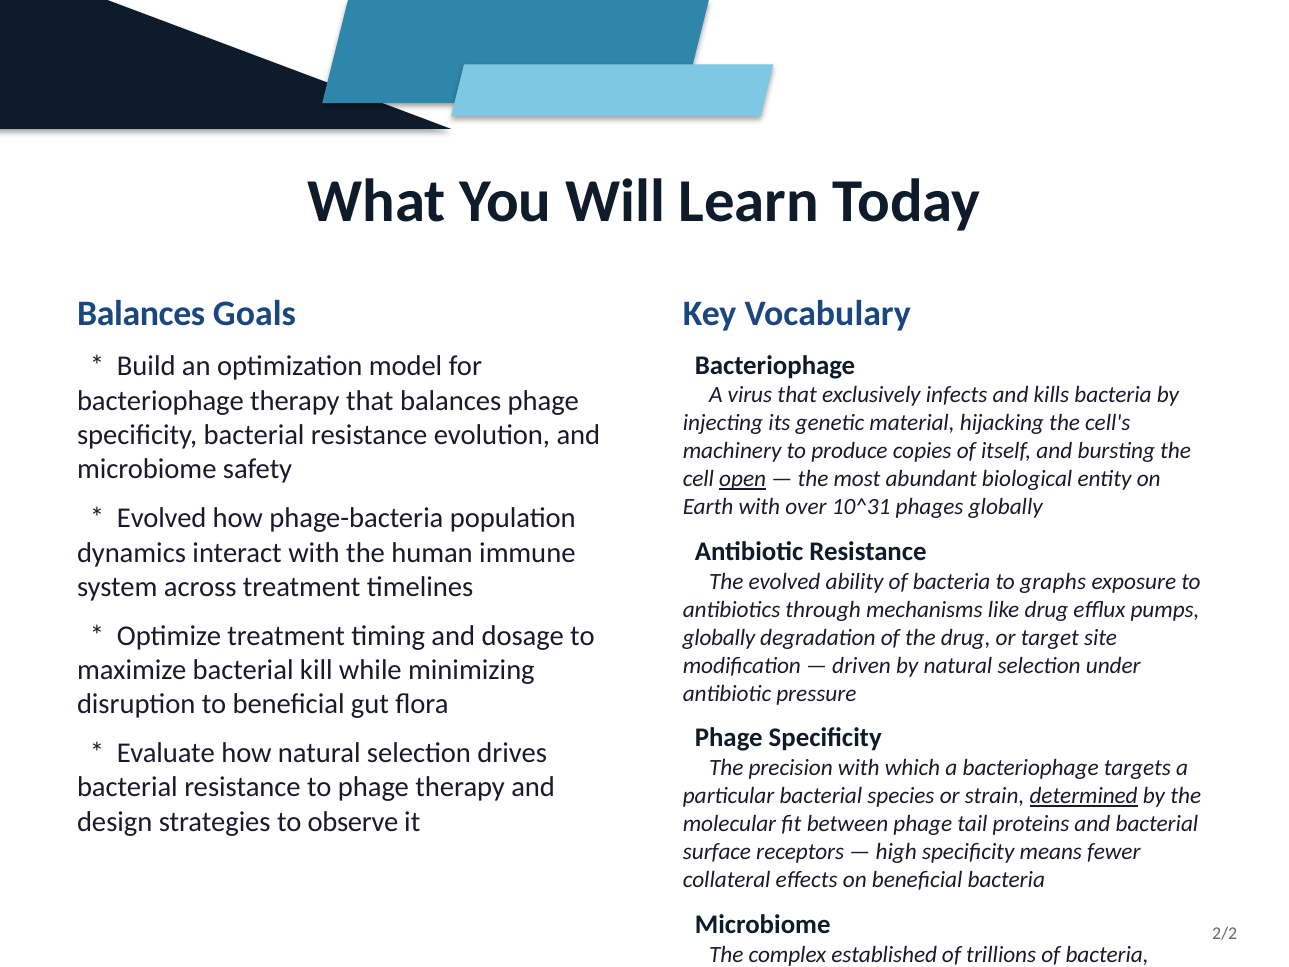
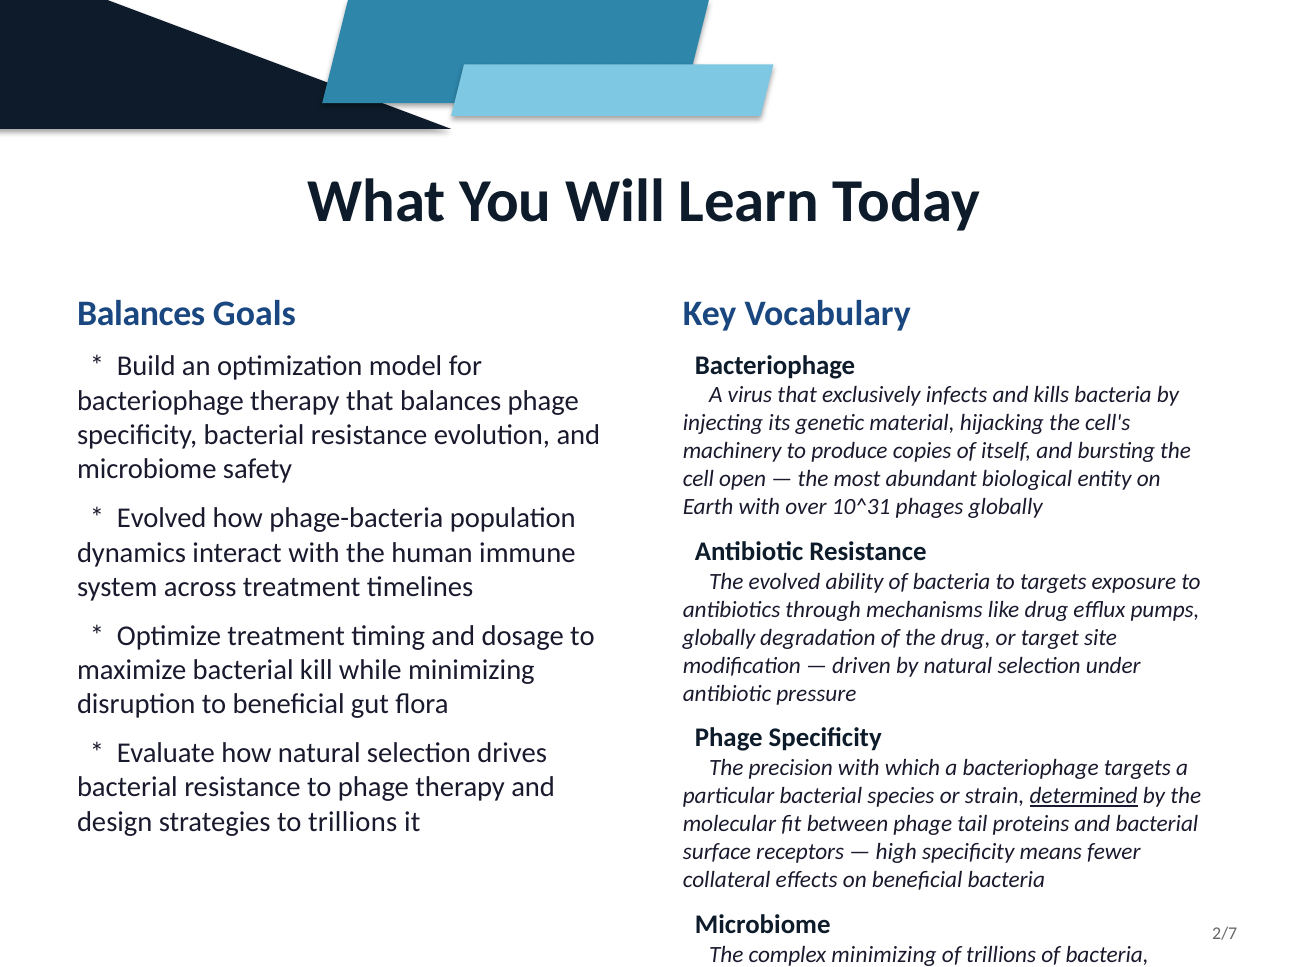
open underline: present -> none
to graphs: graphs -> targets
to observe: observe -> trillions
2/2: 2/2 -> 2/7
complex established: established -> minimizing
